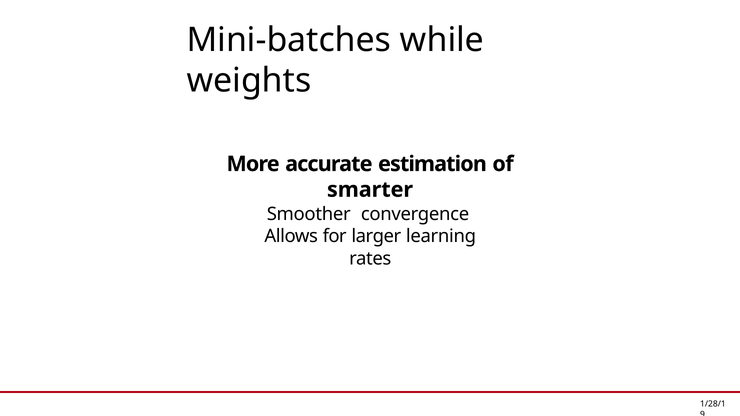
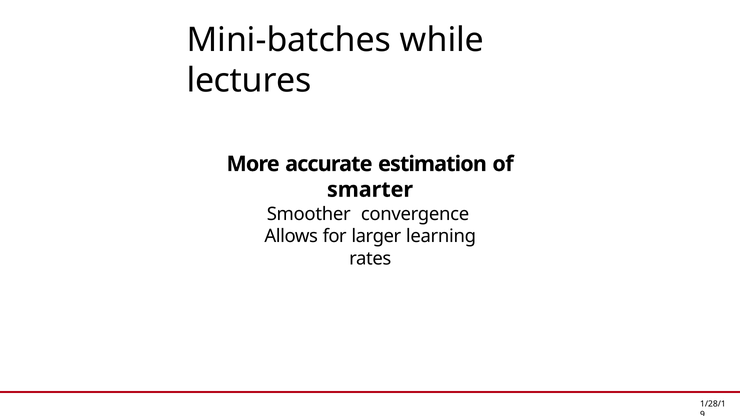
weights: weights -> lectures
